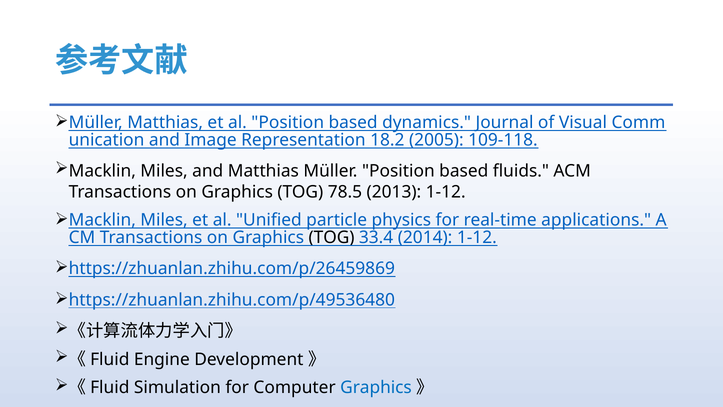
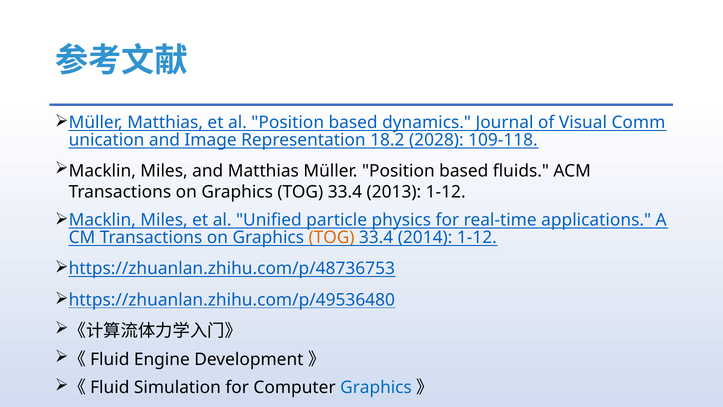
2005: 2005 -> 2028
78.5 at (345, 192): 78.5 -> 33.4
TOG at (332, 237) colour: black -> orange
https://zhuanlan.zhihu.com/p/26459869: https://zhuanlan.zhihu.com/p/26459869 -> https://zhuanlan.zhihu.com/p/48736753
